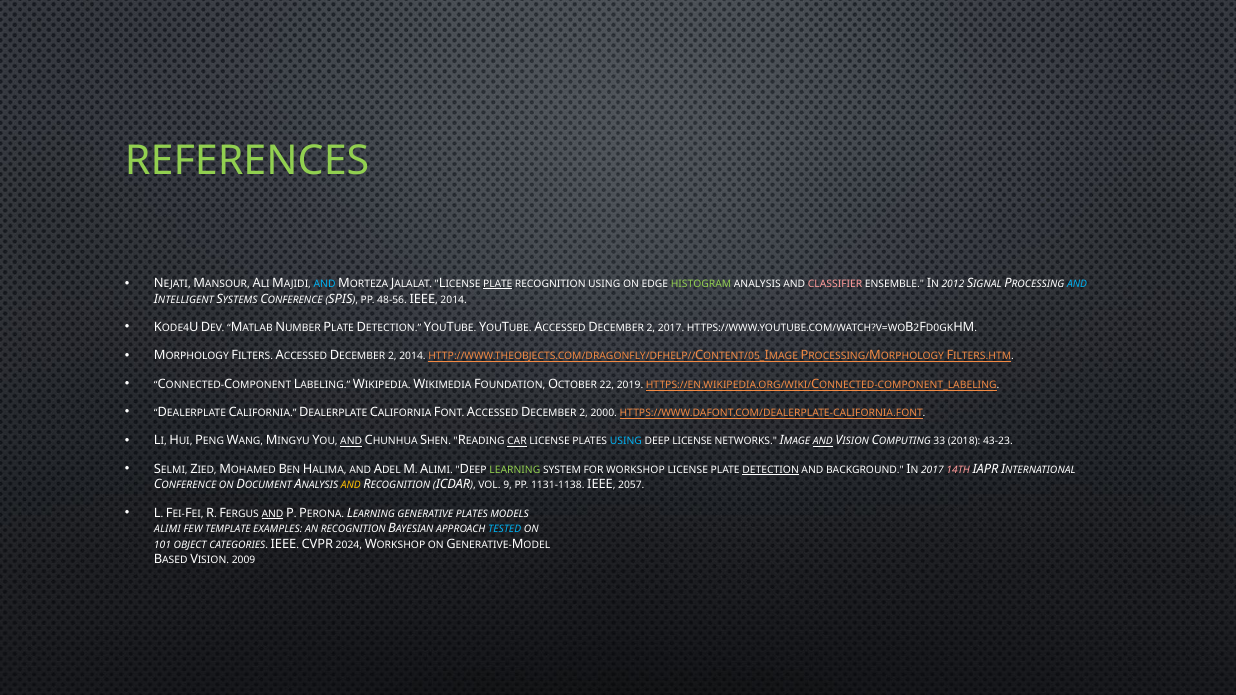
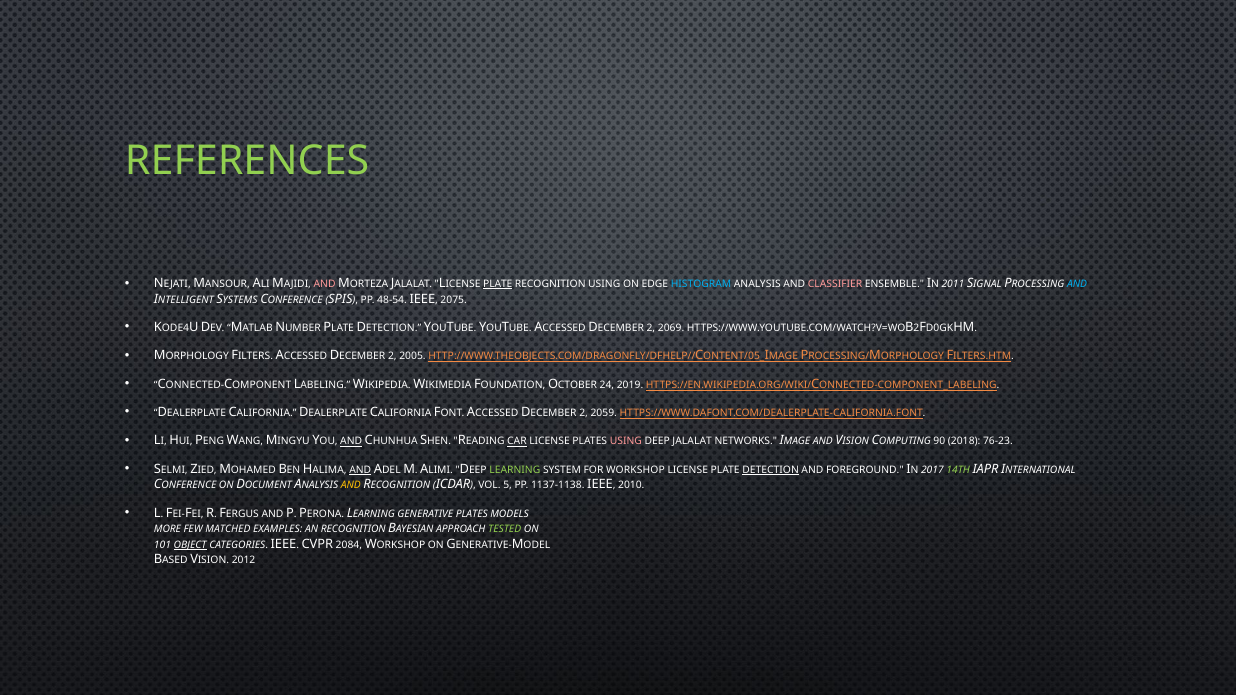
AND at (325, 284) colour: light blue -> pink
HISTOGRAM colour: light green -> light blue
2012: 2012 -> 2011
48-56: 48-56 -> 48-54
IEEE 2014: 2014 -> 2075
2 2017: 2017 -> 2069
2 2014: 2014 -> 2005
22: 22 -> 24
2000: 2000 -> 2059
USING at (626, 442) colour: light blue -> pink
DEEP LICENSE: LICENSE -> JALALAT
AND at (823, 442) underline: present -> none
33: 33 -> 90
43-23: 43-23 -> 76-23
AND at (360, 470) underline: none -> present
BACKGROUND: BACKGROUND -> FOREGROUND
14TH colour: pink -> light green
9: 9 -> 5
1131-1138: 1131-1138 -> 1137-1138
2057: 2057 -> 2010
AND at (272, 514) underline: present -> none
ALIMI at (167, 529): ALIMI -> MORE
TEMPLATE: TEMPLATE -> MATCHED
TESTED colour: light blue -> light green
OBJECT underline: none -> present
2024: 2024 -> 2084
2009: 2009 -> 2012
